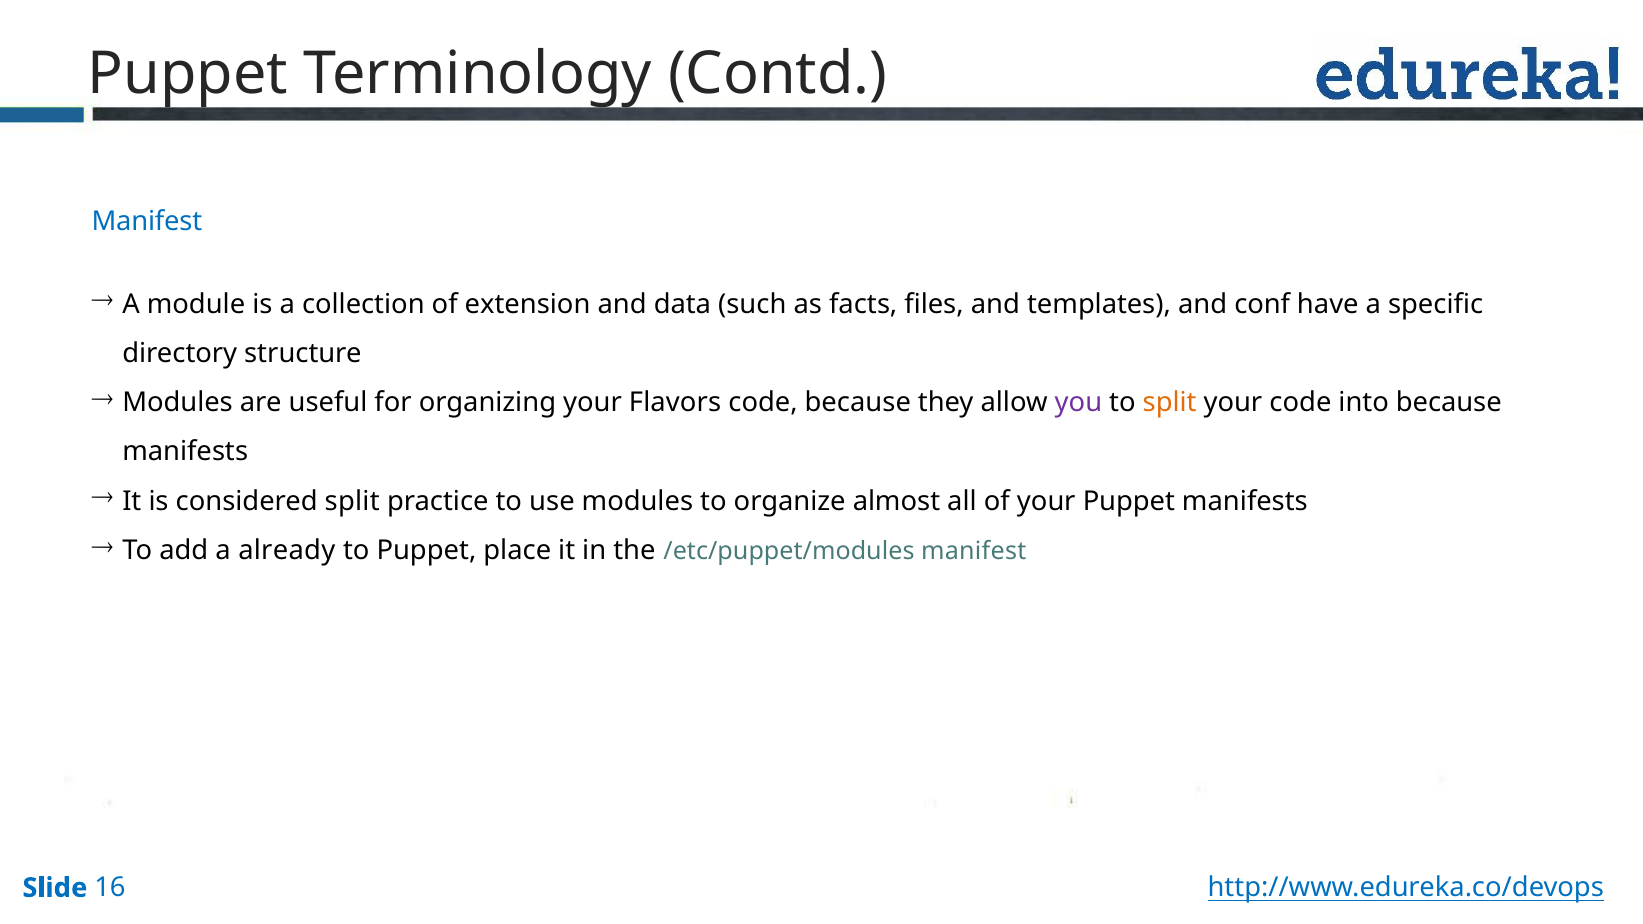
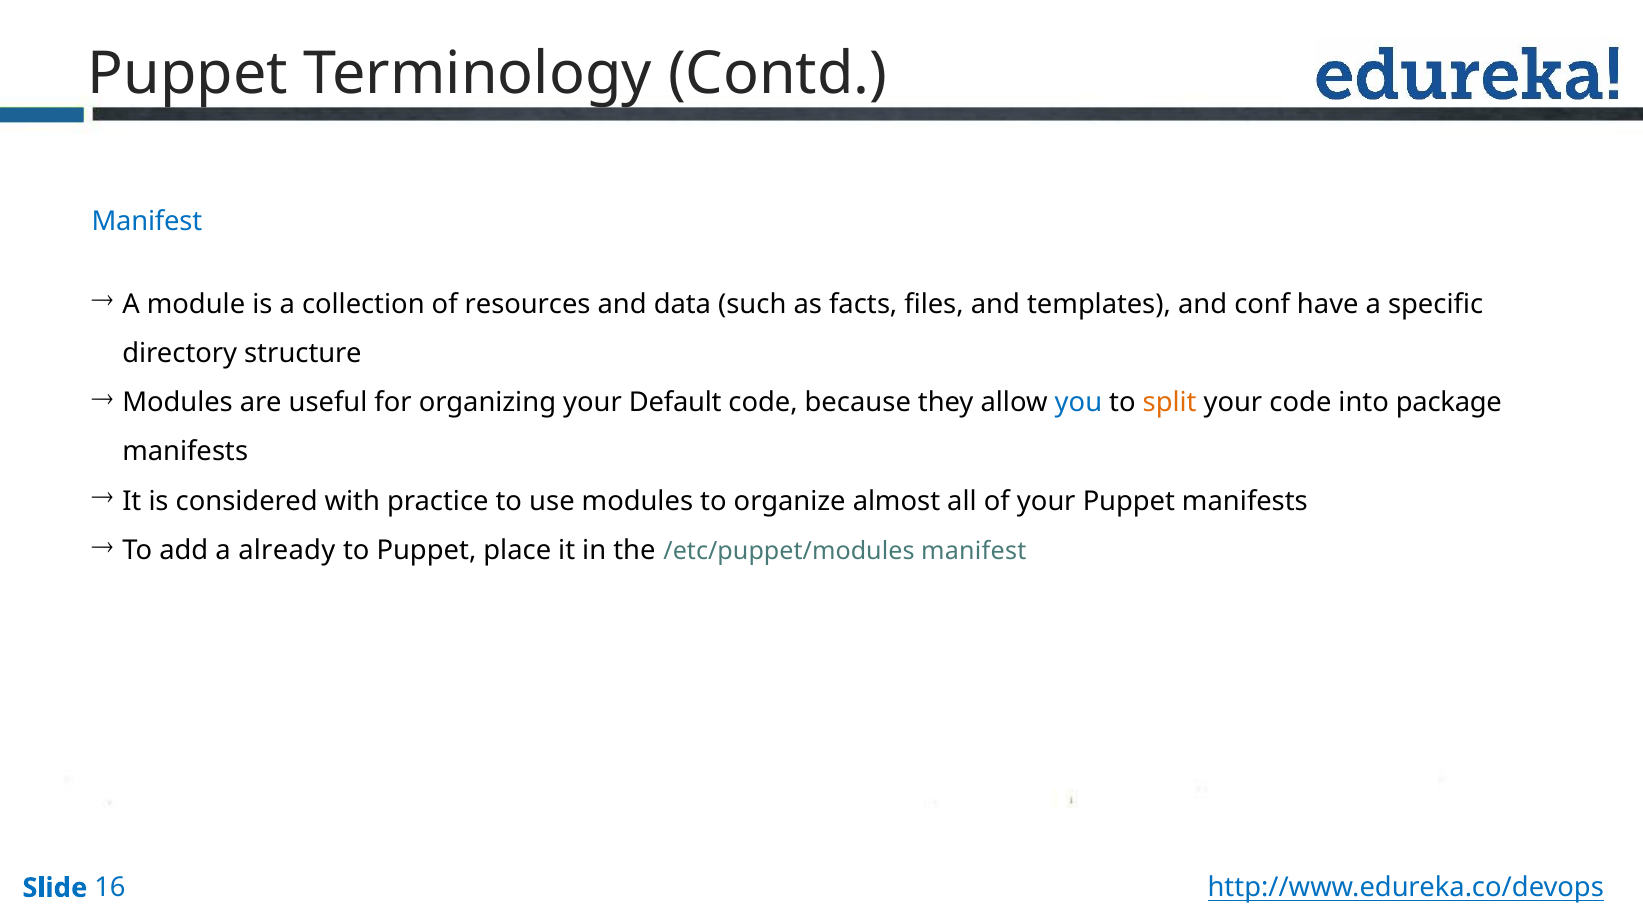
extension: extension -> resources
Flavors: Flavors -> Default
you colour: purple -> blue
into because: because -> package
considered split: split -> with
